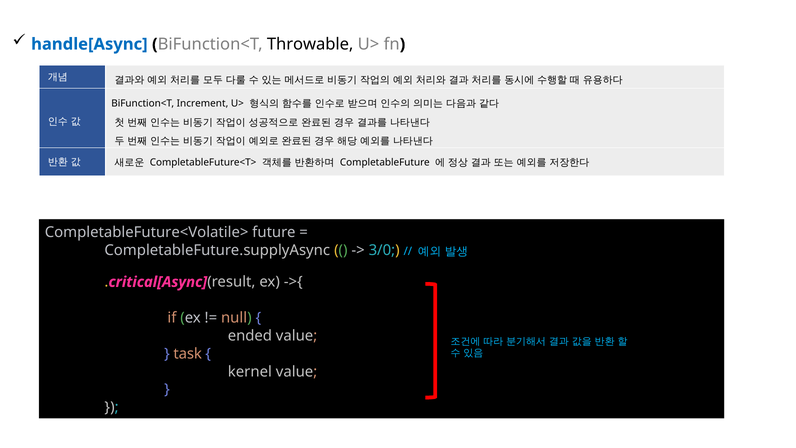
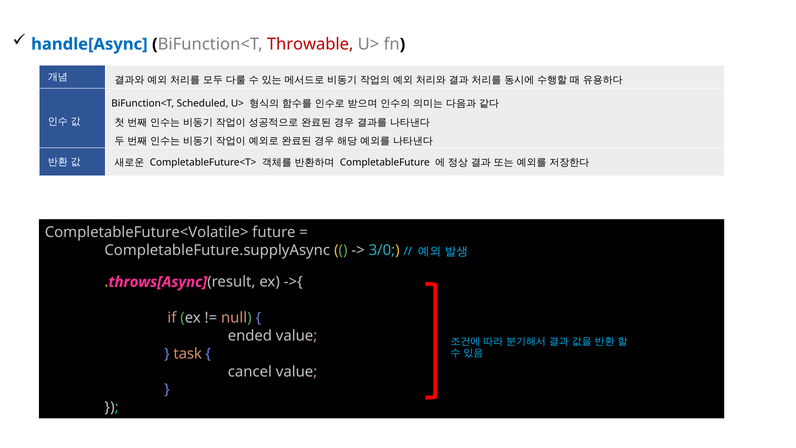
Throwable colour: black -> red
Increment: Increment -> Scheduled
critical[Async: critical[Async -> throws[Async
kernel: kernel -> cancel
